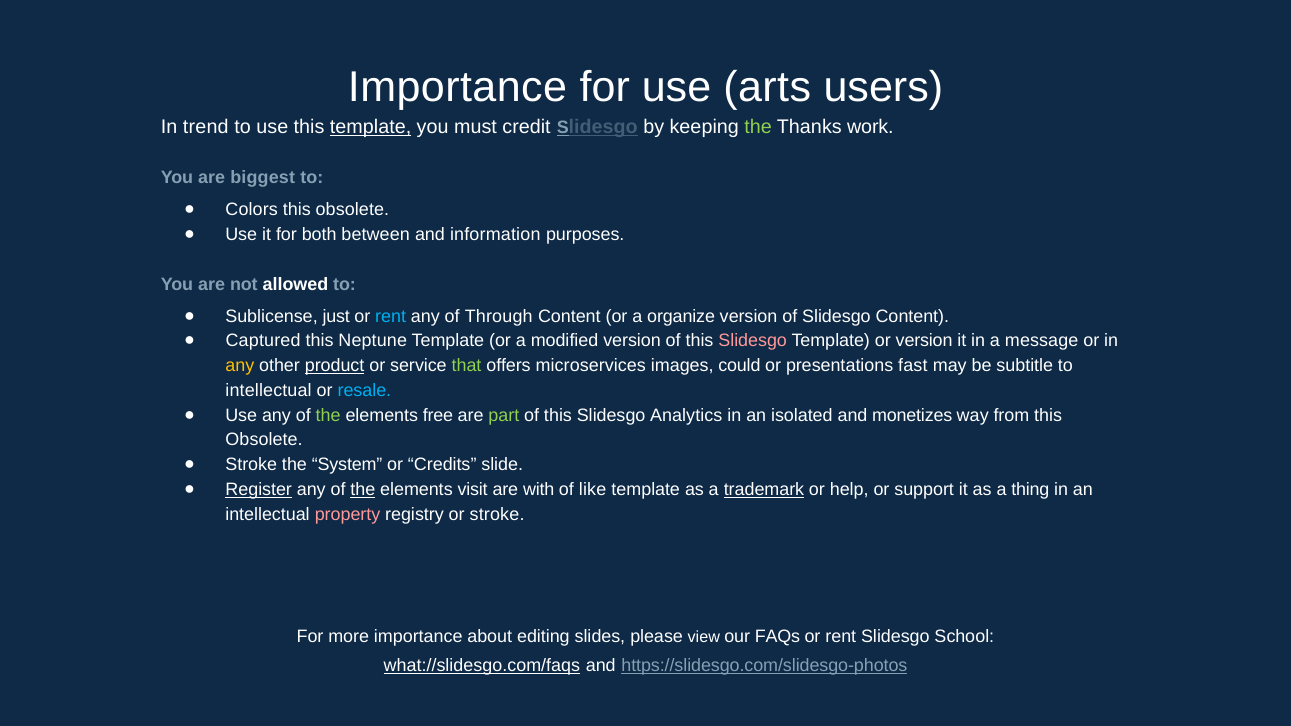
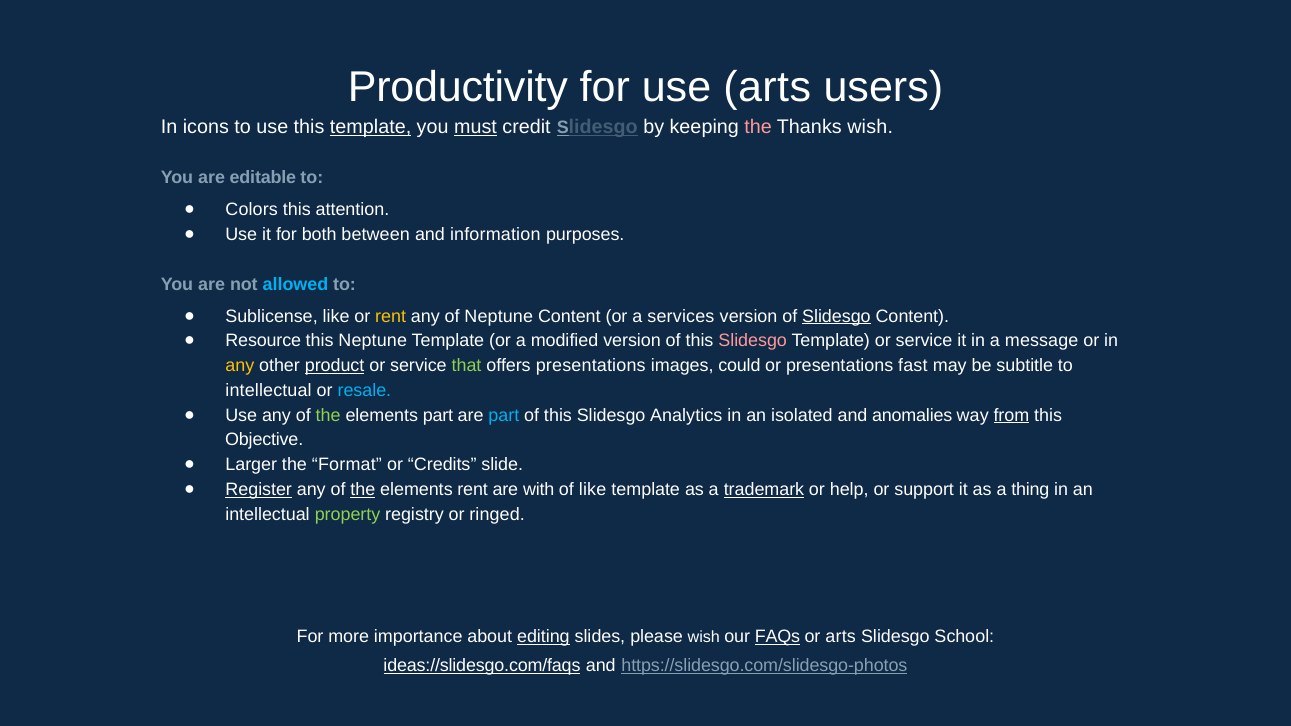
Importance at (458, 87): Importance -> Productivity
trend: trend -> icons
must underline: none -> present
the at (758, 127) colour: light green -> pink
Thanks work: work -> wish
biggest: biggest -> editable
obsolete at (352, 210): obsolete -> attention
allowed colour: white -> light blue
Sublicense just: just -> like
rent at (391, 316) colour: light blue -> yellow
of Through: Through -> Neptune
organize: organize -> services
Slidesgo at (836, 316) underline: none -> present
Captured: Captured -> Resource
Template or version: version -> service
offers microservices: microservices -> presentations
elements free: free -> part
part at (504, 415) colour: light green -> light blue
monetizes: monetizes -> anomalies
from underline: none -> present
Obsolete at (264, 440): Obsolete -> Objective
Stroke at (251, 465): Stroke -> Larger
System: System -> Format
elements visit: visit -> rent
property colour: pink -> light green
or stroke: stroke -> ringed
editing underline: none -> present
please view: view -> wish
FAQs underline: none -> present
rent at (841, 637): rent -> arts
what://slidesgo.com/faqs: what://slidesgo.com/faqs -> ideas://slidesgo.com/faqs
